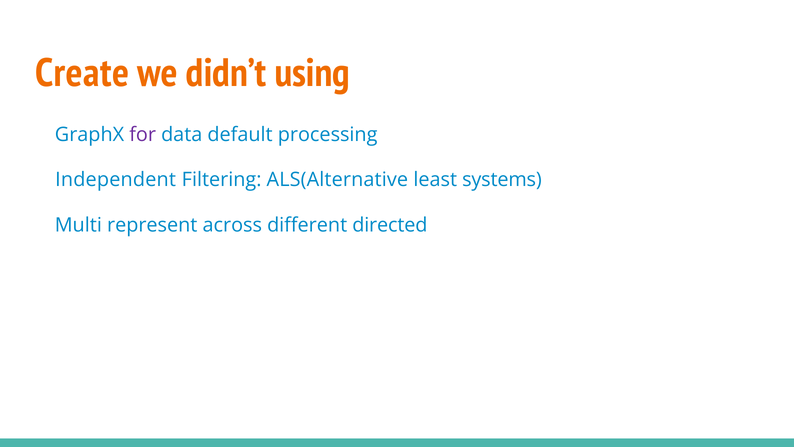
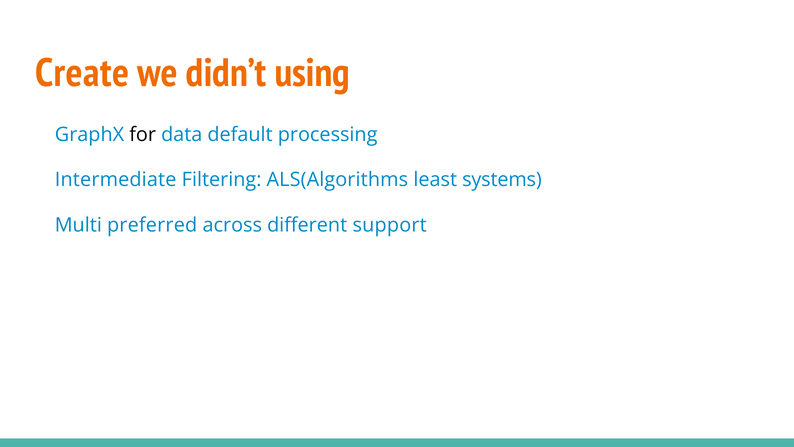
for colour: purple -> black
Independent: Independent -> Intermediate
ALS(Alternative: ALS(Alternative -> ALS(Algorithms
represent: represent -> preferred
directed: directed -> support
